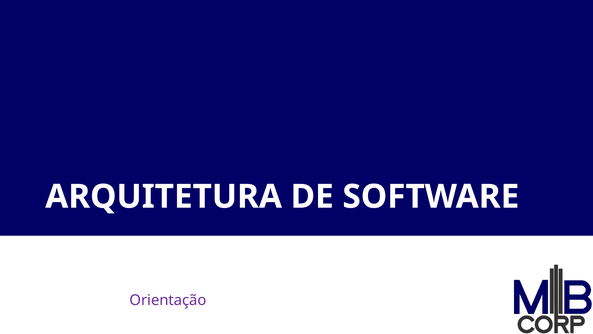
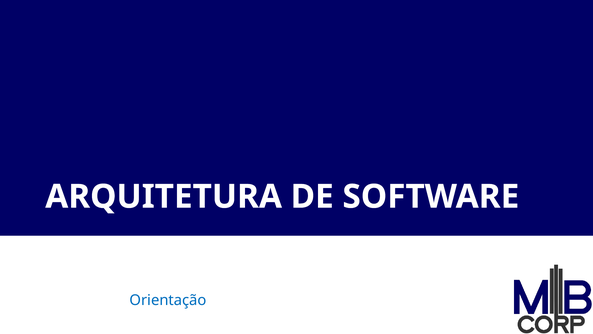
Orientação colour: purple -> blue
